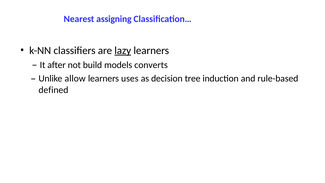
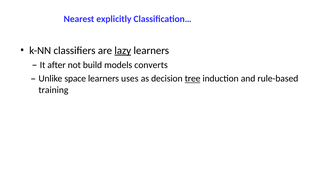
assigning: assigning -> explicitly
allow: allow -> space
tree underline: none -> present
defined: defined -> training
